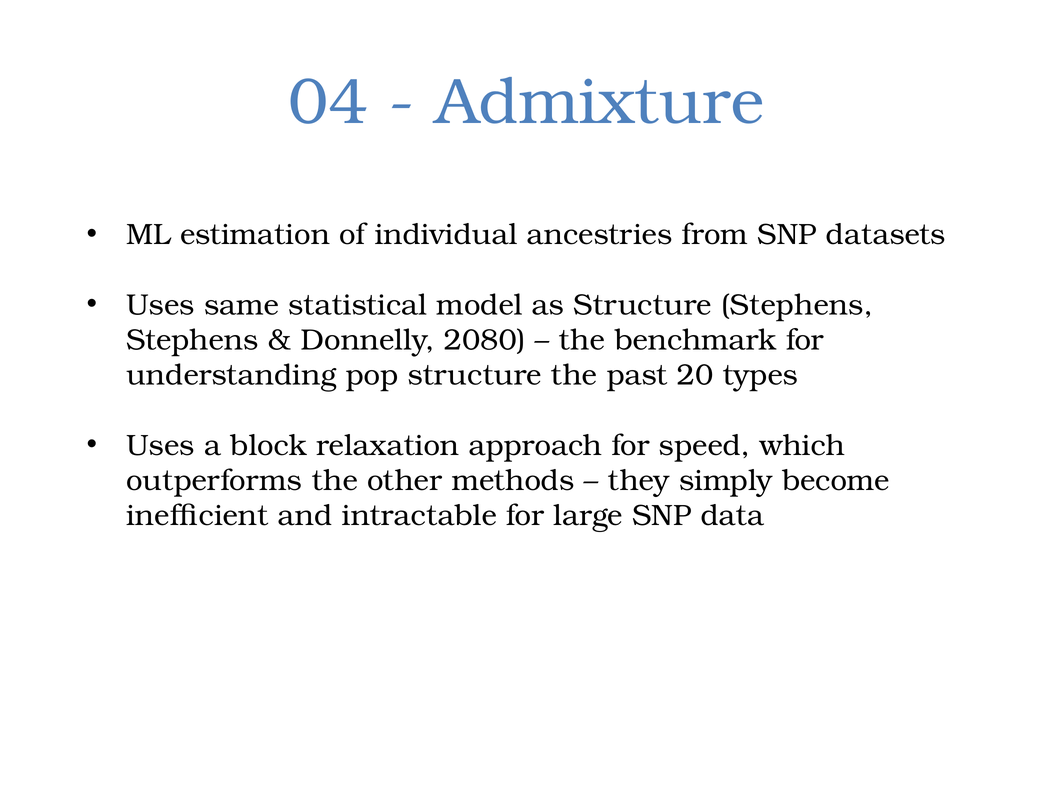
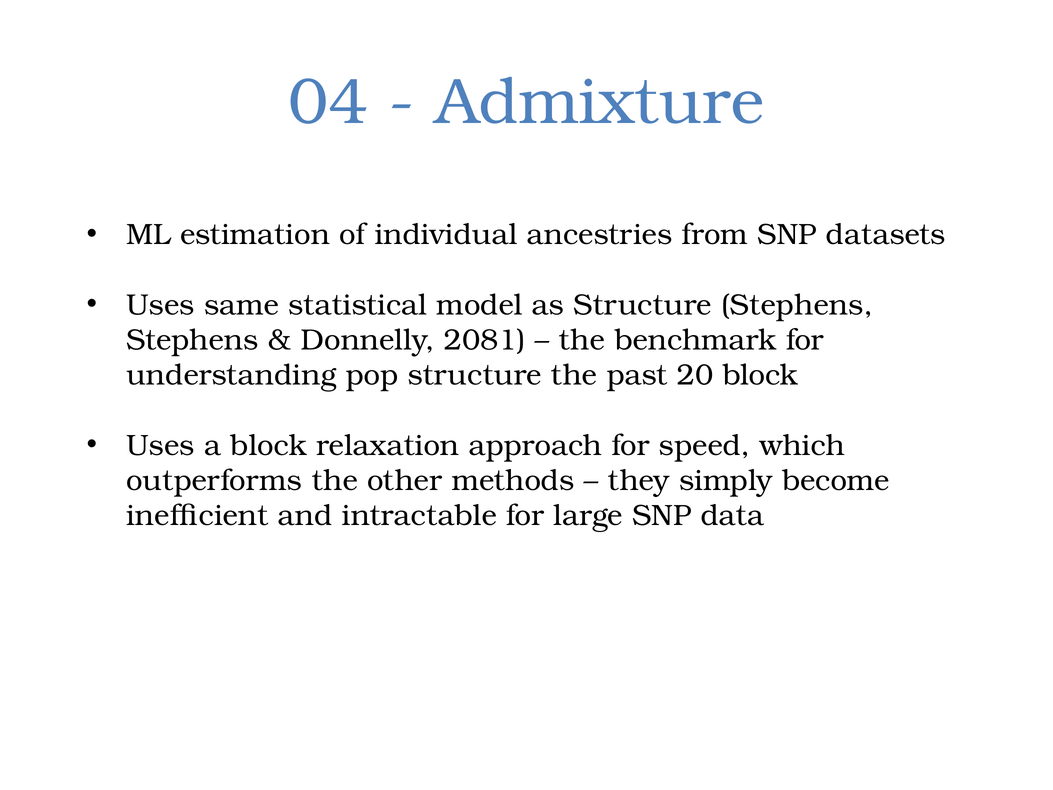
2080: 2080 -> 2081
20 types: types -> block
